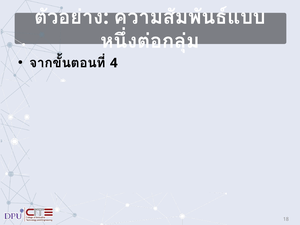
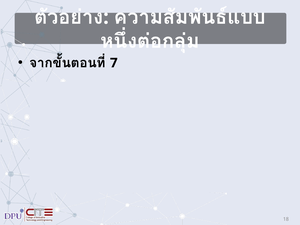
4: 4 -> 7
